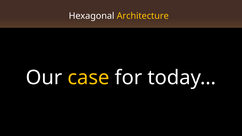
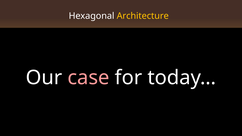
case colour: yellow -> pink
